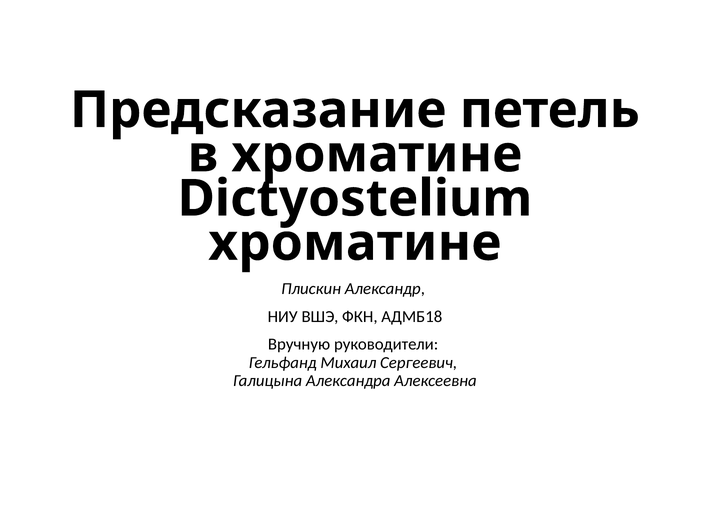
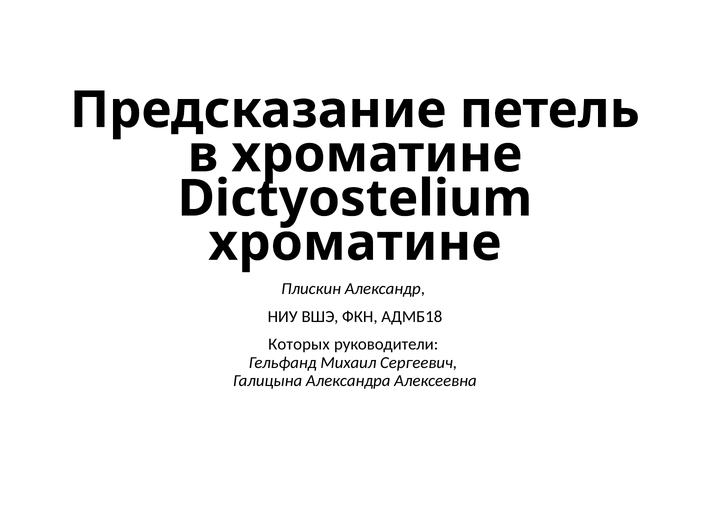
Вручную: Вручную -> Которых
